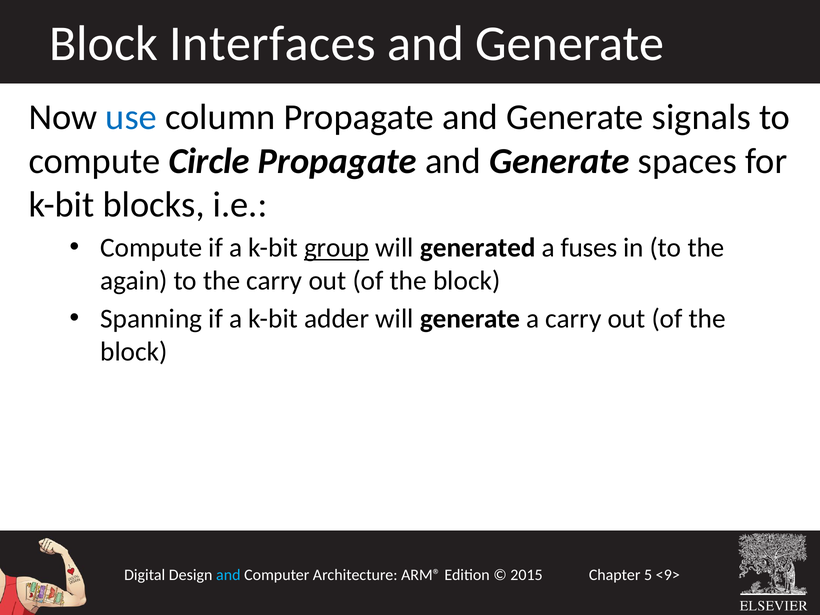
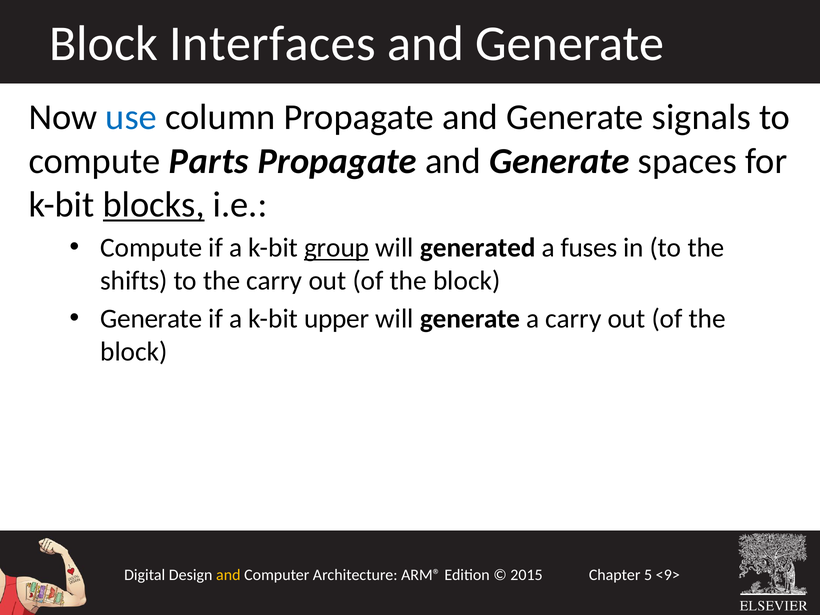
Circle: Circle -> Parts
blocks underline: none -> present
again: again -> shifts
Spanning at (151, 319): Spanning -> Generate
adder: adder -> upper
and at (228, 575) colour: light blue -> yellow
